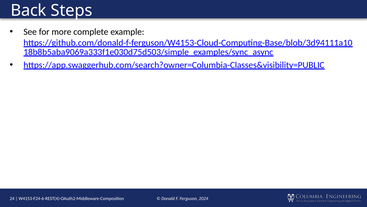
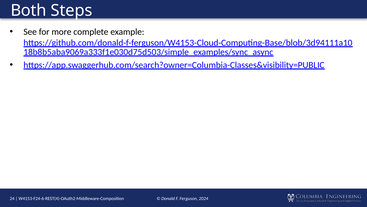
Back: Back -> Both
